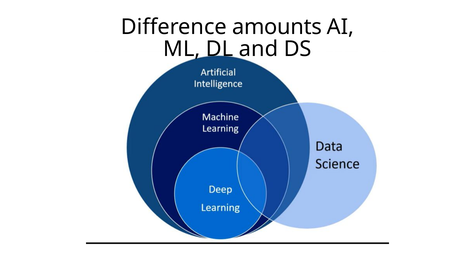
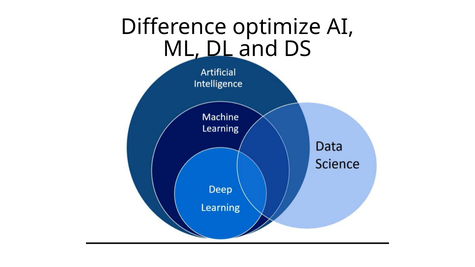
amounts: amounts -> optimize
